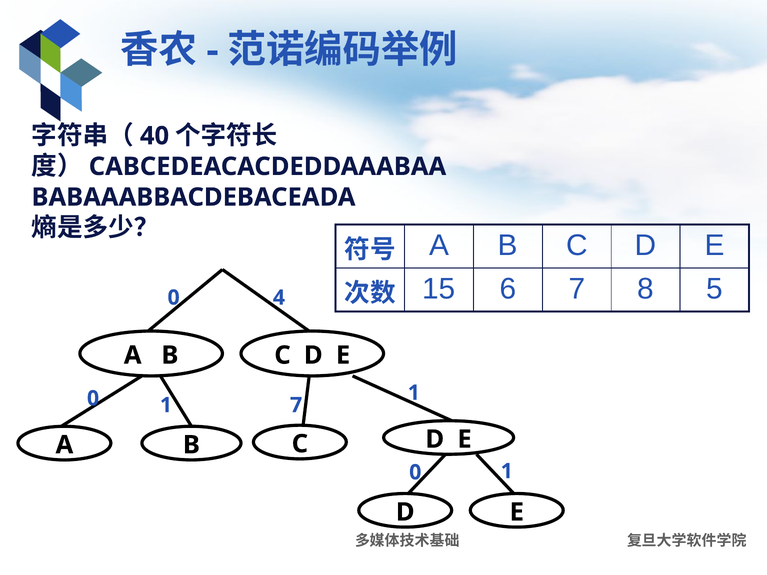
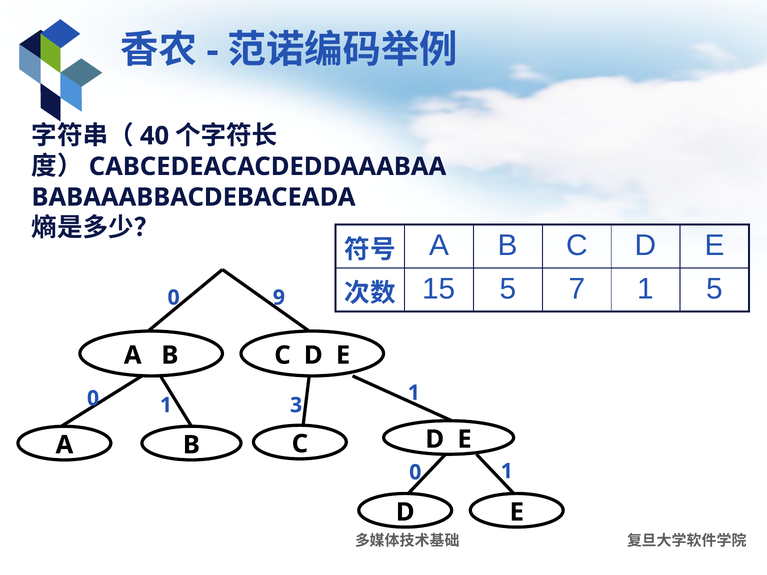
15 6: 6 -> 5
7 8: 8 -> 1
4: 4 -> 9
1 7: 7 -> 3
